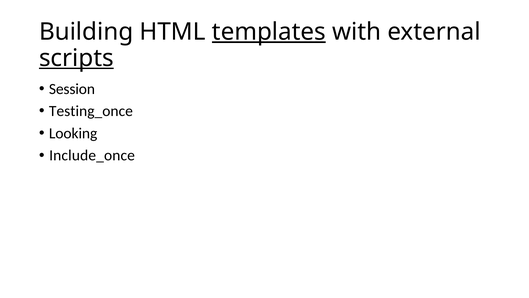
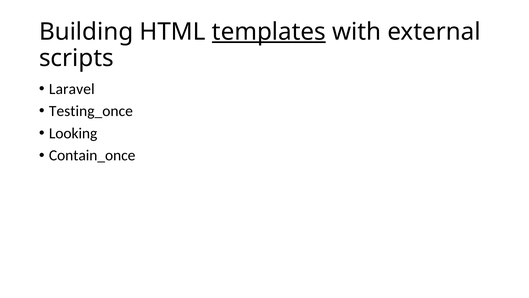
scripts underline: present -> none
Session: Session -> Laravel
Include_once: Include_once -> Contain_once
